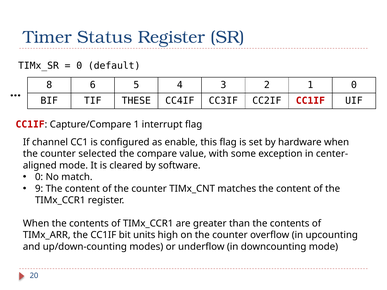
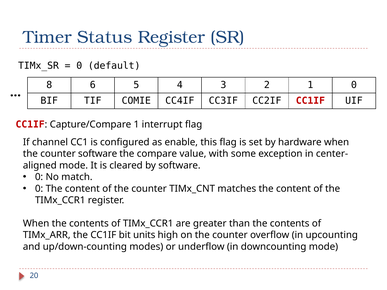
THESE: THESE -> COMIE
counter selected: selected -> software
9 at (39, 189): 9 -> 0
